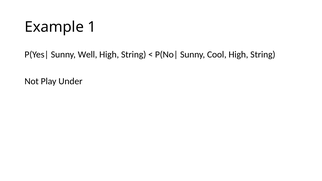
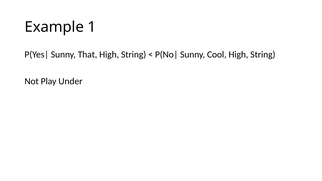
Well: Well -> That
